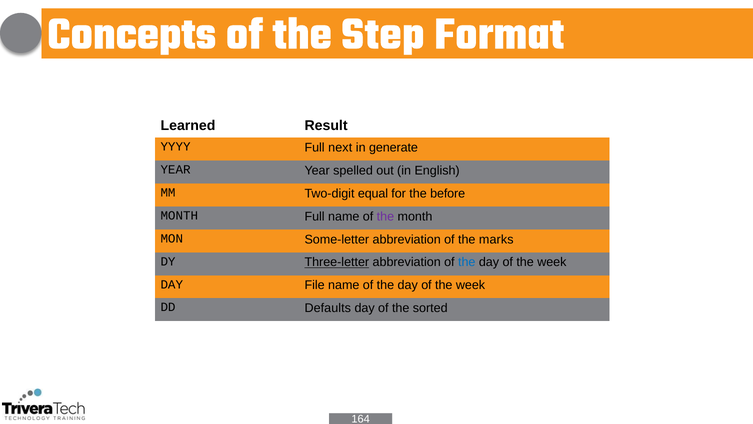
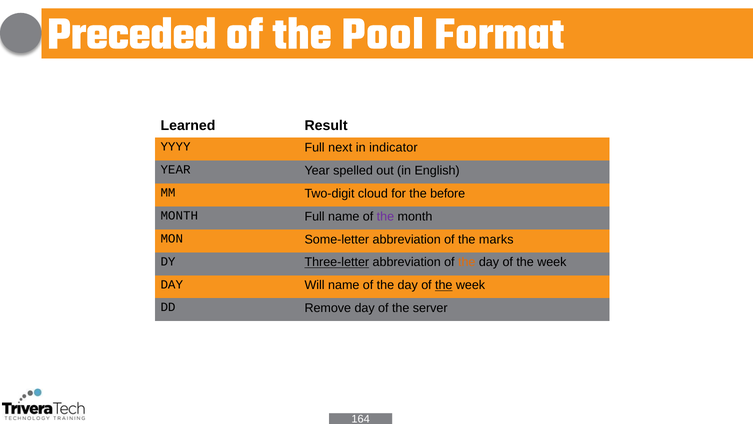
Concepts: Concepts -> Preceded
Step: Step -> Pool
generate: generate -> indicator
equal: equal -> cloud
the at (467, 262) colour: blue -> orange
File: File -> Will
the at (444, 285) underline: none -> present
Defaults: Defaults -> Remove
sorted: sorted -> server
